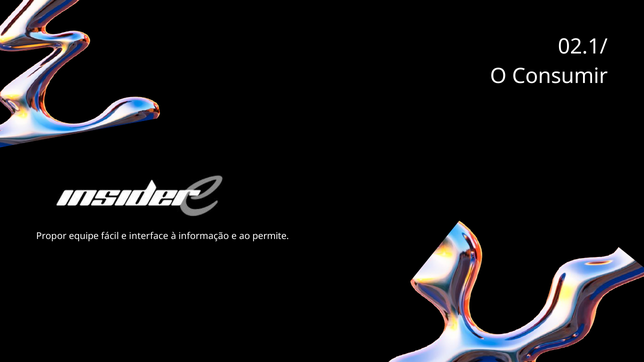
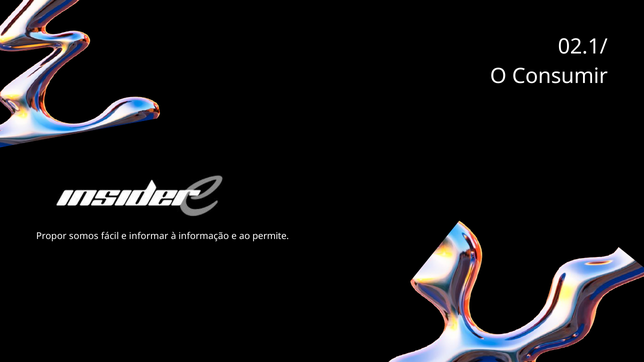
equipe: equipe -> somos
interface: interface -> informar
